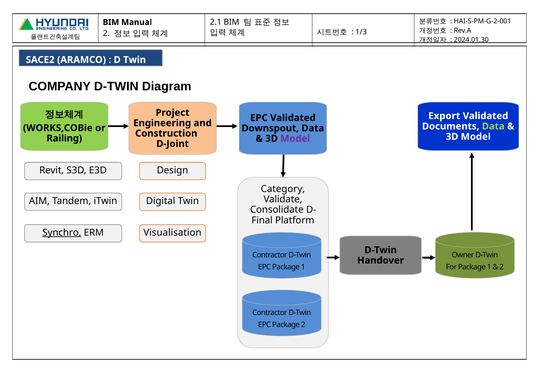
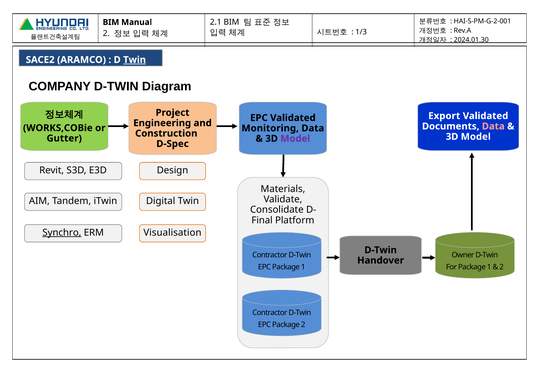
Twin at (135, 60) underline: none -> present
Data at (493, 126) colour: light green -> pink
Downspout: Downspout -> Monitoring
Railing: Railing -> Gutter
D-Joint: D-Joint -> D-Spec
Category: Category -> Materials
